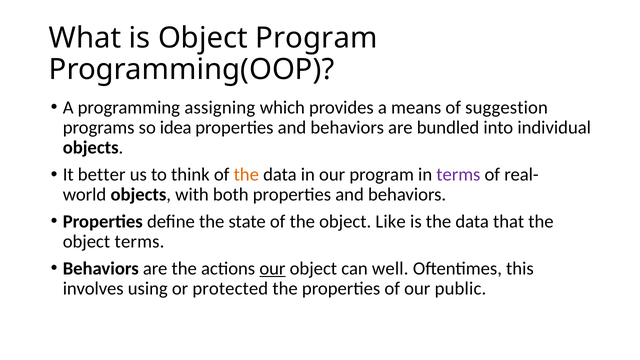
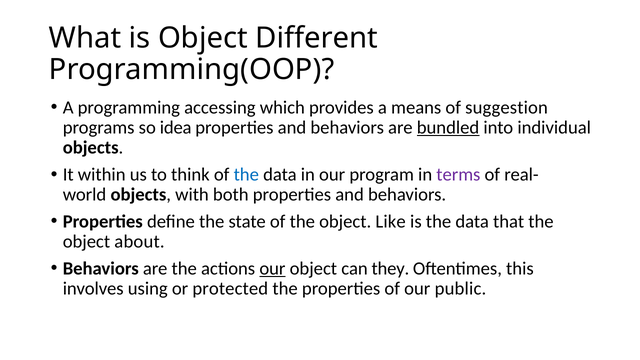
Object Program: Program -> Different
assigning: assigning -> accessing
bundled underline: none -> present
better: better -> within
the at (246, 175) colour: orange -> blue
object terms: terms -> about
well: well -> they
